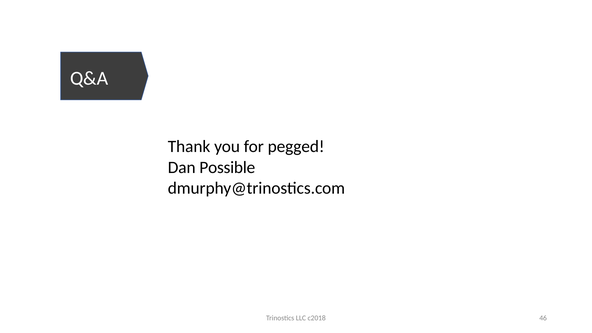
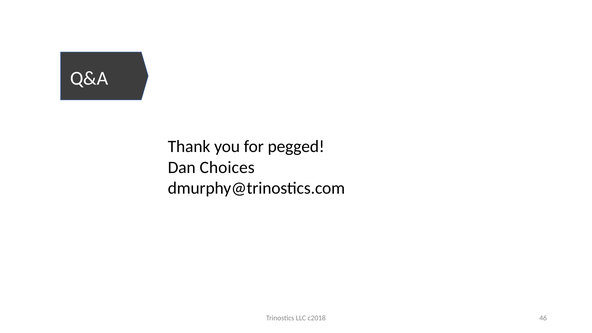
Possible: Possible -> Choices
